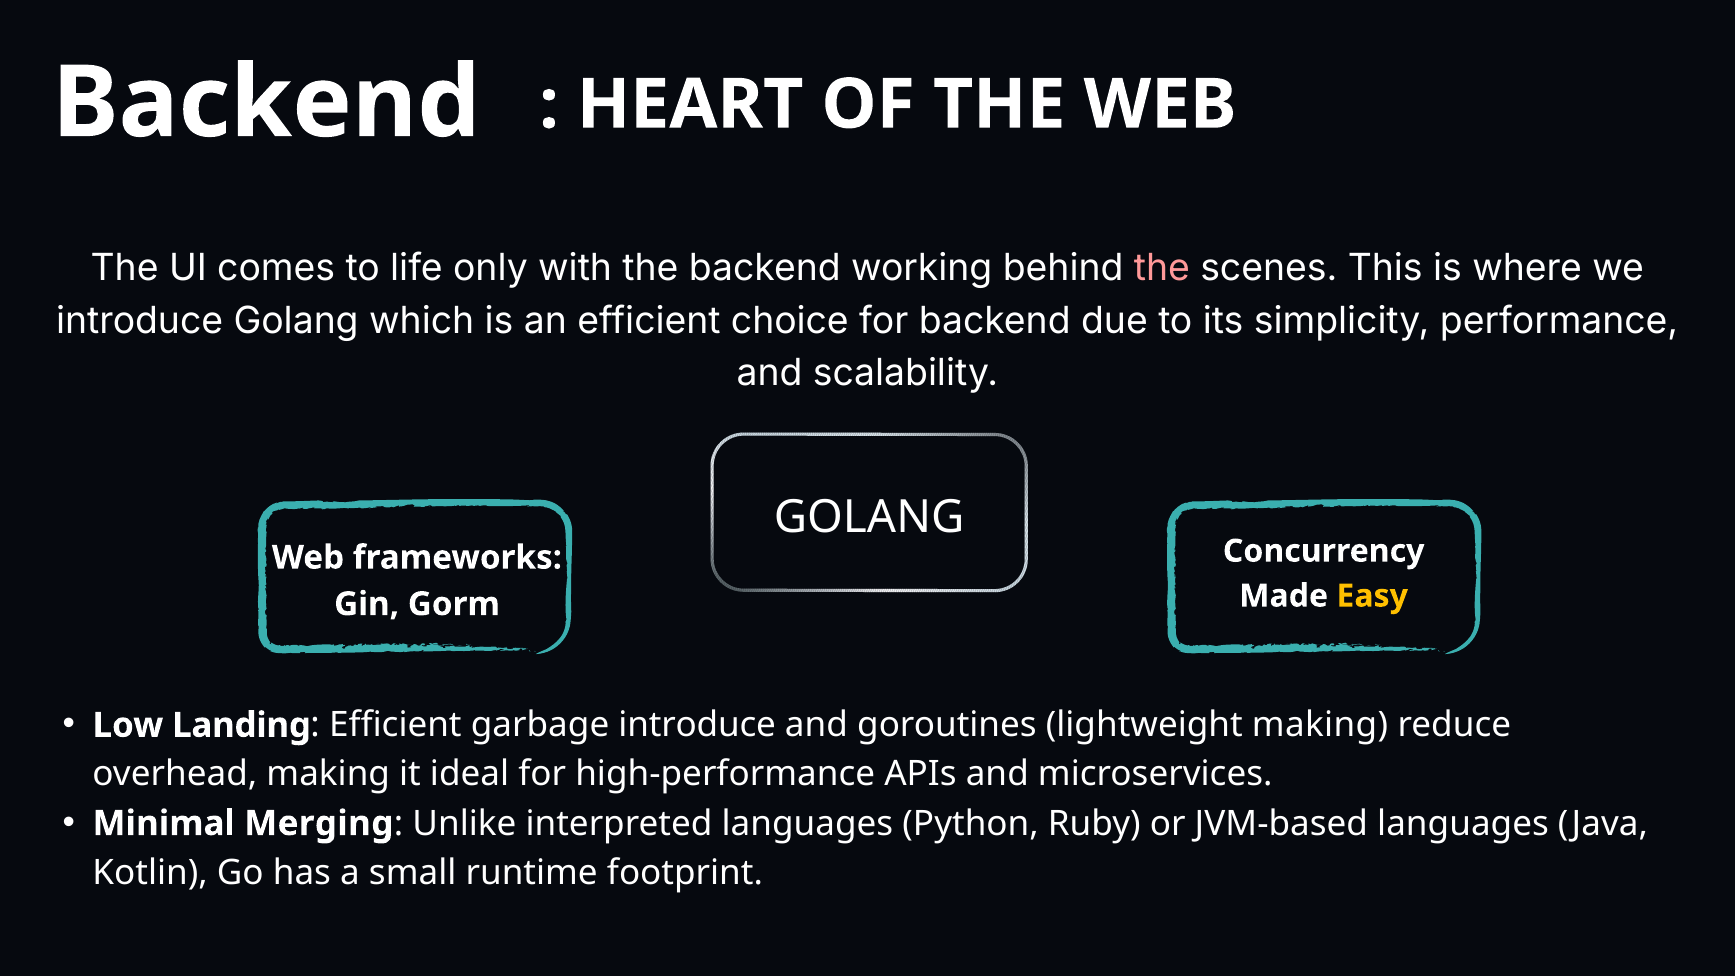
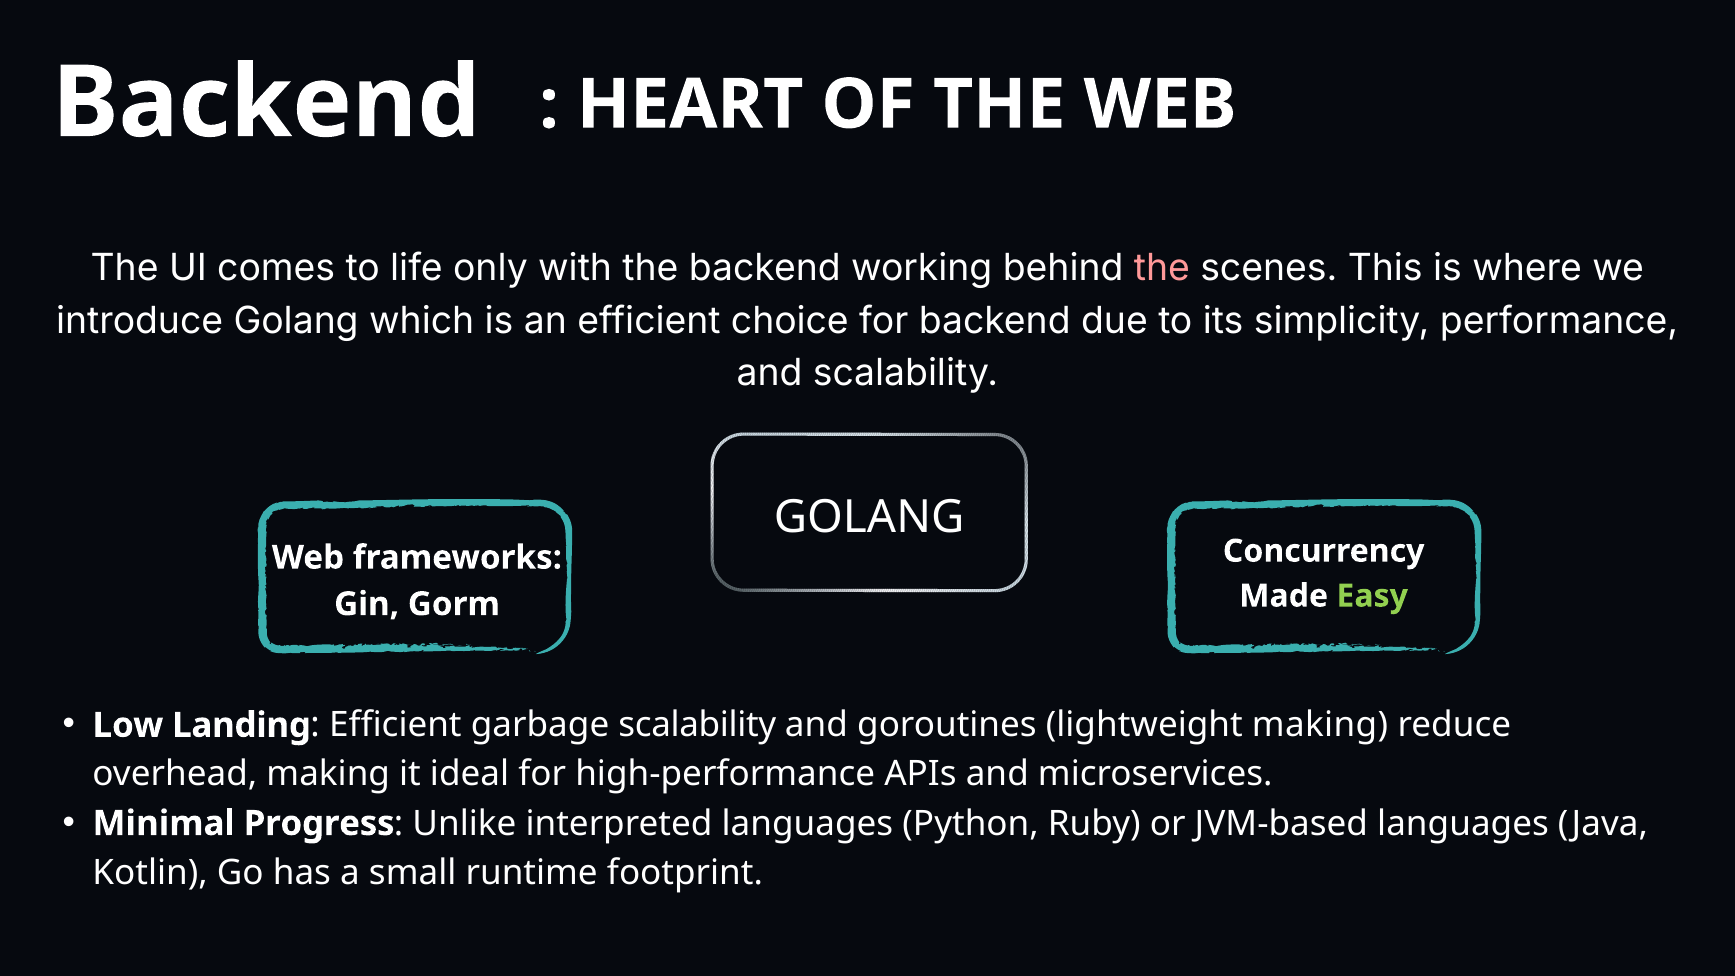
Easy colour: yellow -> light green
garbage introduce: introduce -> scalability
Merging: Merging -> Progress
